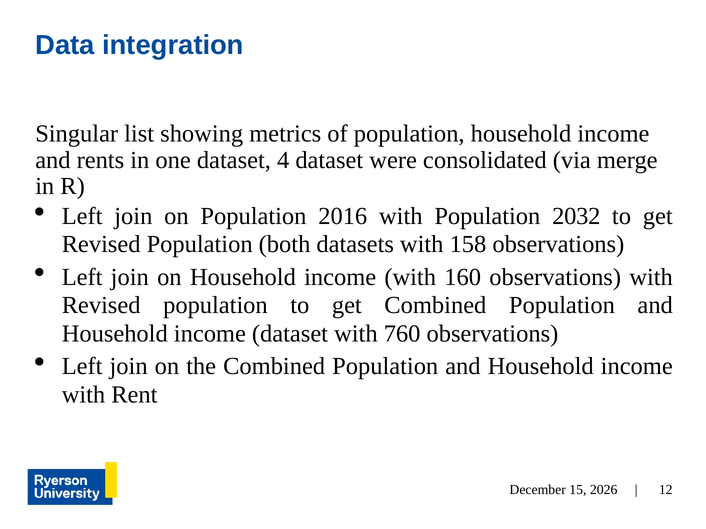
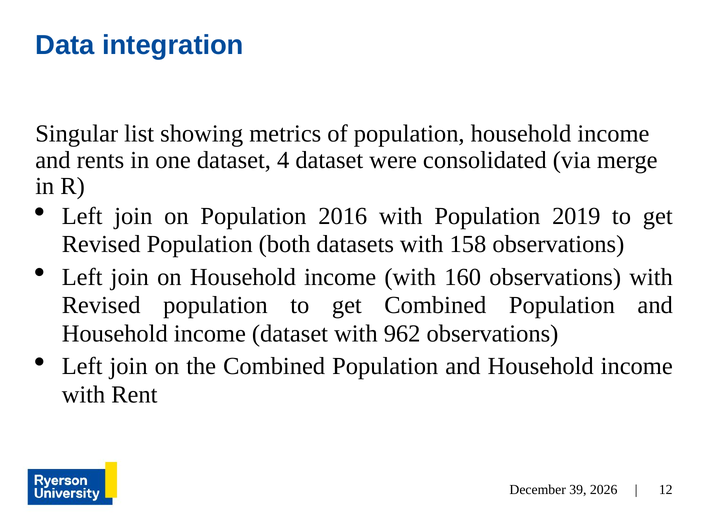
2032: 2032 -> 2019
760: 760 -> 962
15: 15 -> 39
